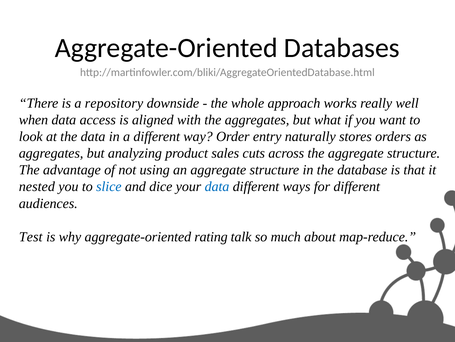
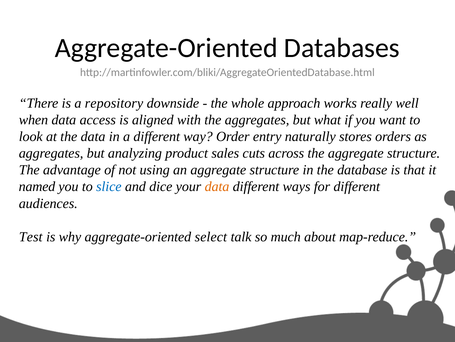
nested: nested -> named
data at (217, 186) colour: blue -> orange
rating: rating -> select
